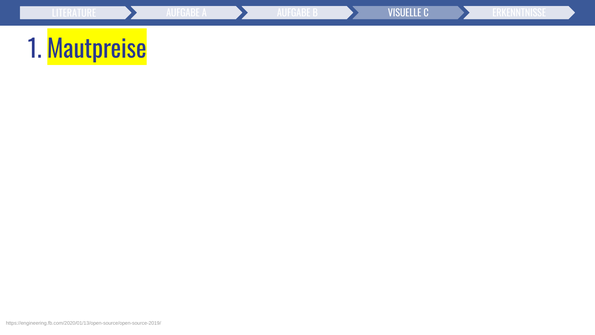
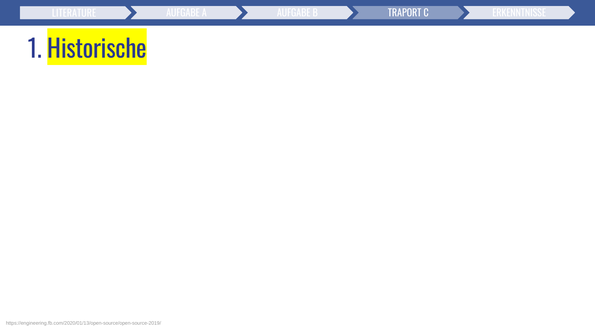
VISUELLE: VISUELLE -> TRAPORT
Mautpreise: Mautpreise -> Historische
